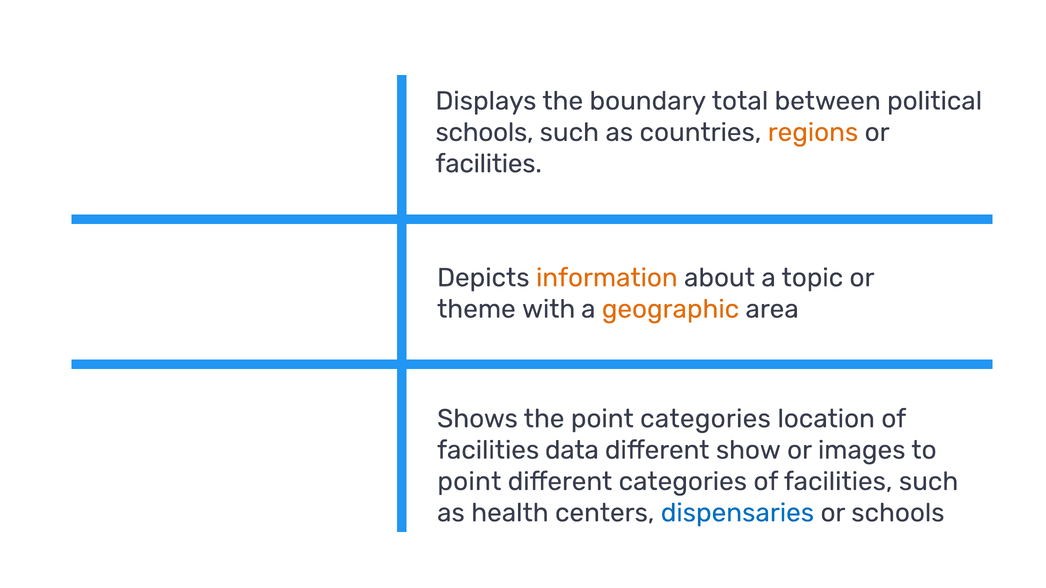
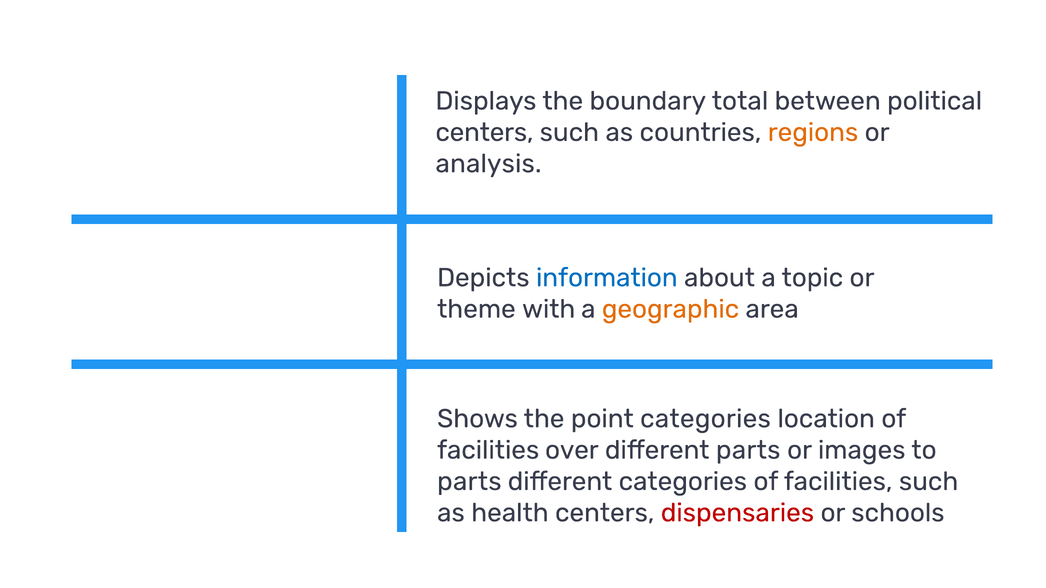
schools at (484, 132): schools -> centers
facilities at (489, 164): facilities -> analysis
information colour: orange -> blue
data: data -> over
different show: show -> parts
point at (469, 482): point -> parts
dispensaries colour: blue -> red
